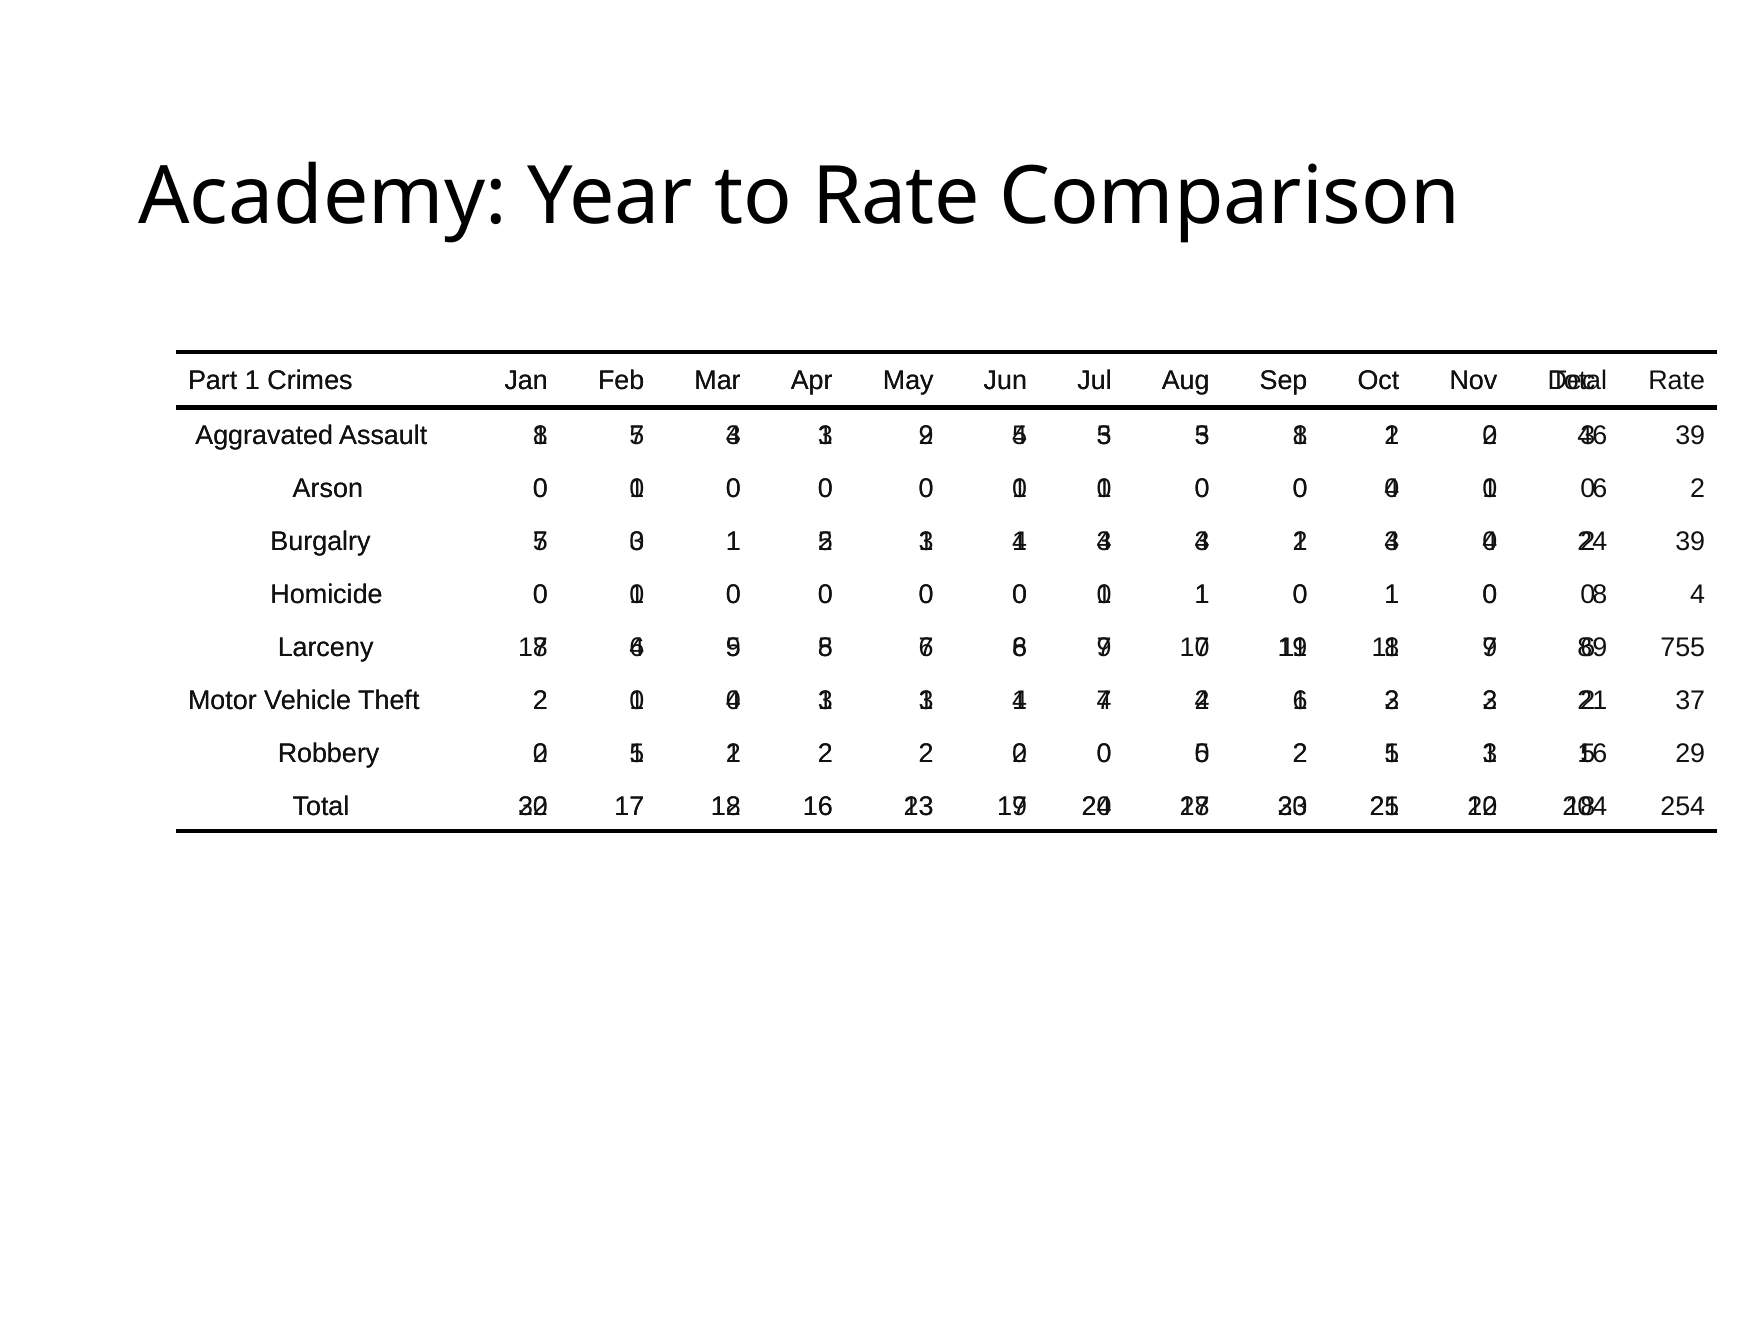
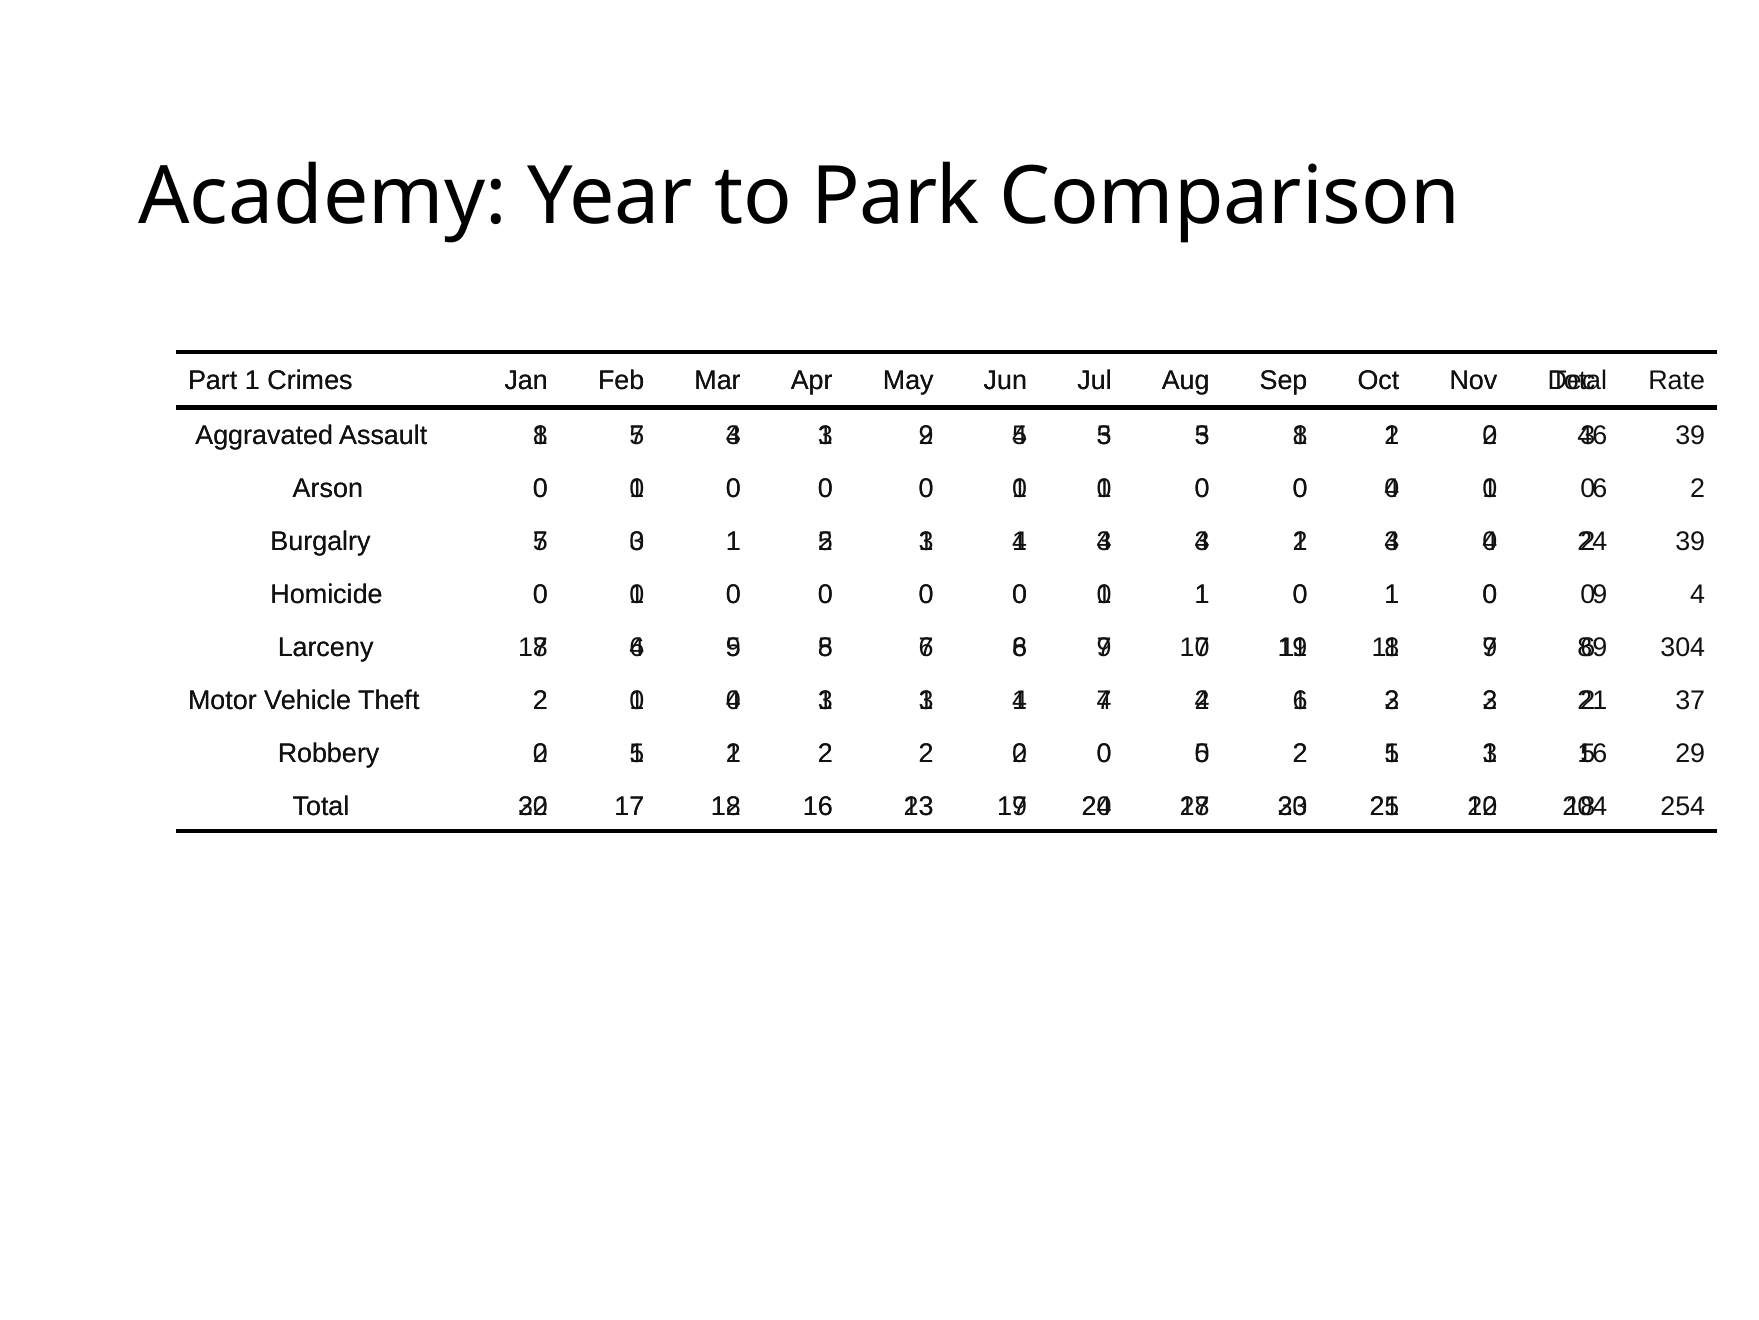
to Rate: Rate -> Park
8 at (1600, 594): 8 -> 9
755: 755 -> 304
